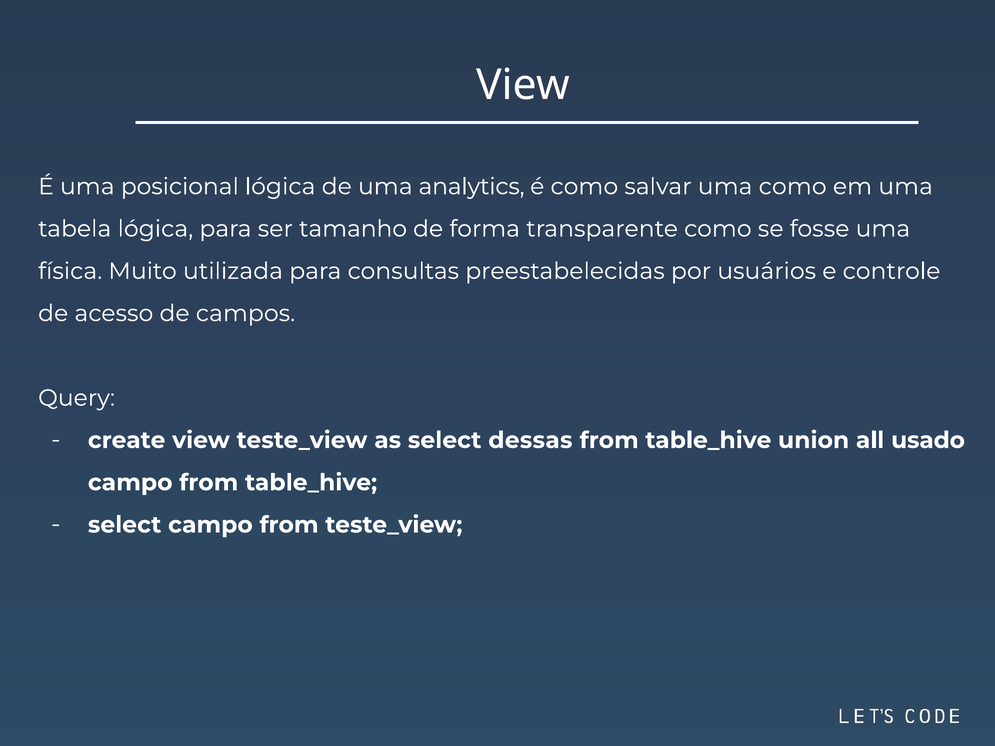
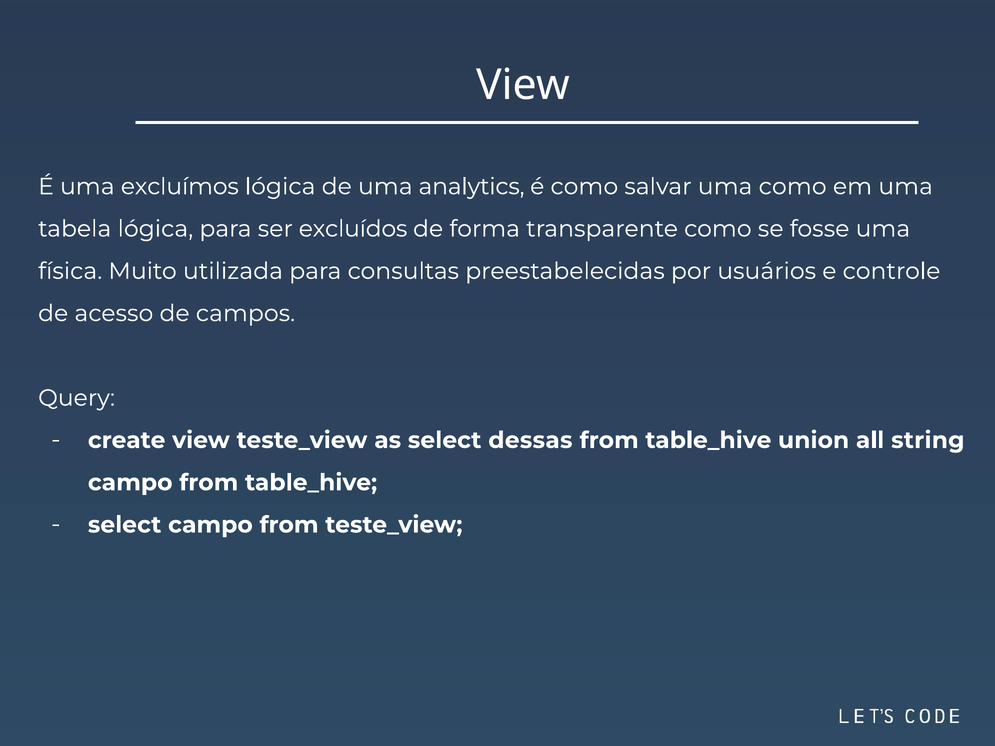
posicional: posicional -> excluímos
tamanho: tamanho -> excluídos
usado: usado -> string
